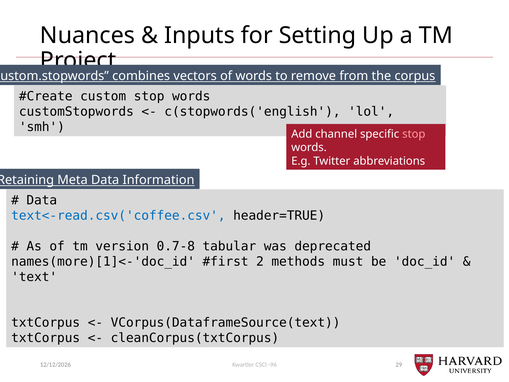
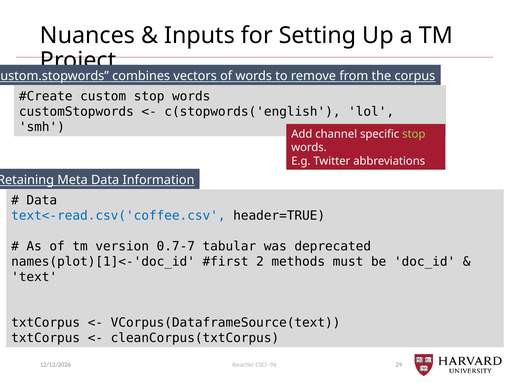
stop at (414, 134) colour: pink -> light green
0.7-8: 0.7-8 -> 0.7-7
names(more)[1]<-'doc_id: names(more)[1]<-'doc_id -> names(plot)[1]<-'doc_id
